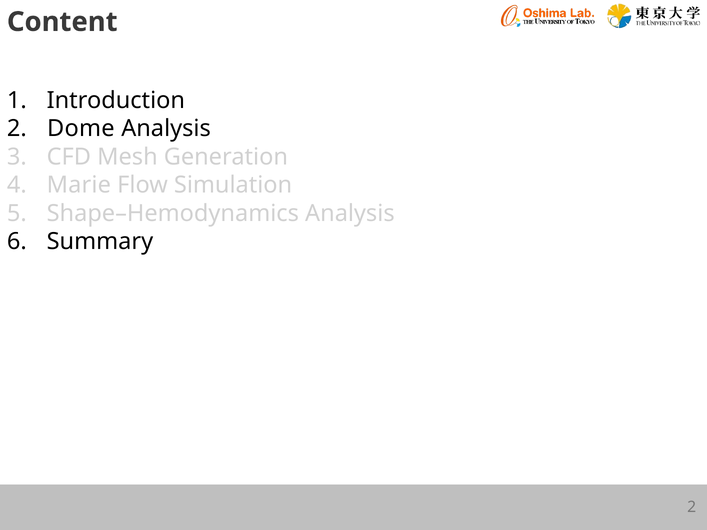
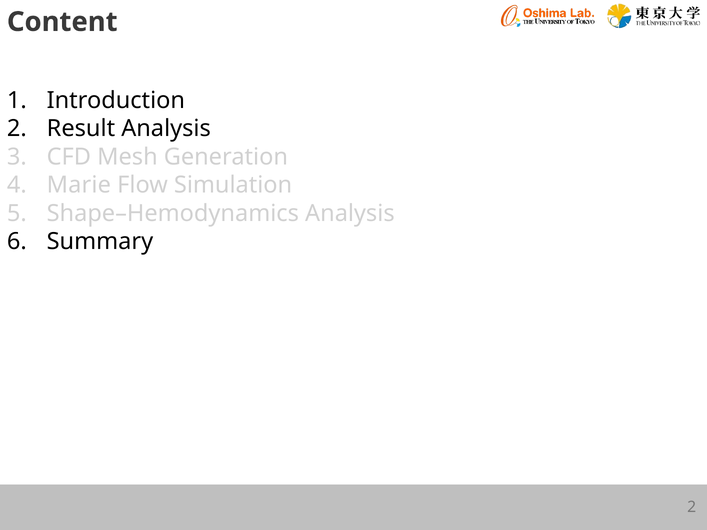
Dome: Dome -> Result
